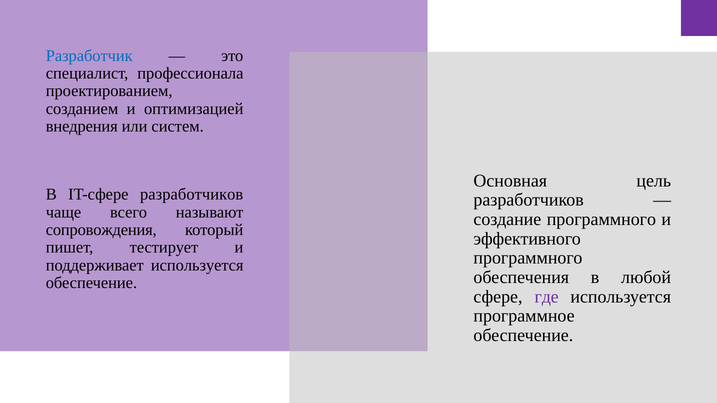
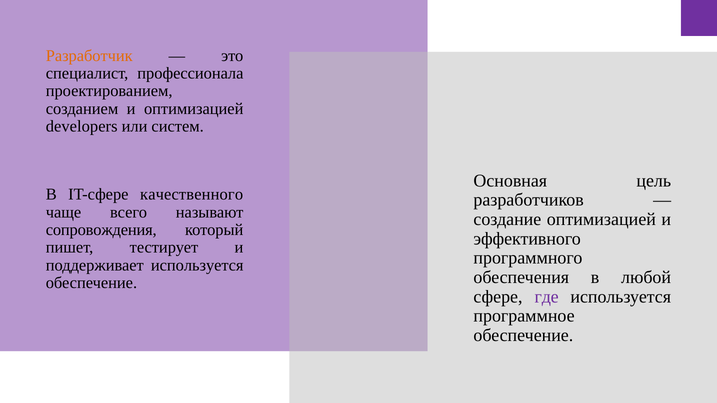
Разработчик colour: blue -> orange
внедрения: внедрения -> developers
IT-сфере разработчиков: разработчиков -> качественного
создание программного: программного -> оптимизацией
